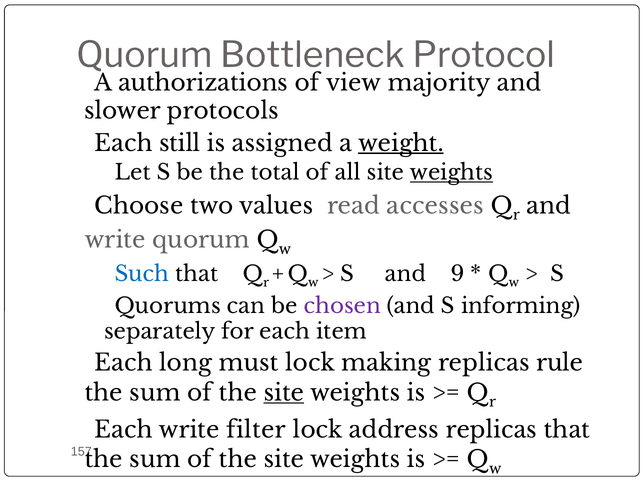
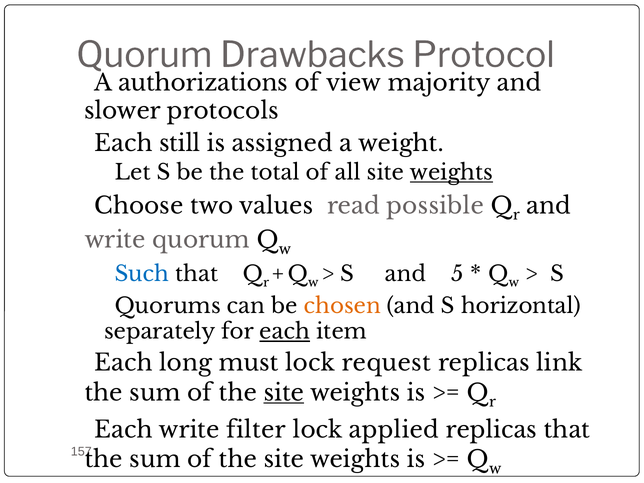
Bottleneck: Bottleneck -> Drawbacks
weight underline: present -> none
accesses: accesses -> possible
9: 9 -> 5
chosen colour: purple -> orange
informing: informing -> horizontal
each underline: none -> present
making: making -> request
rule: rule -> link
address: address -> applied
